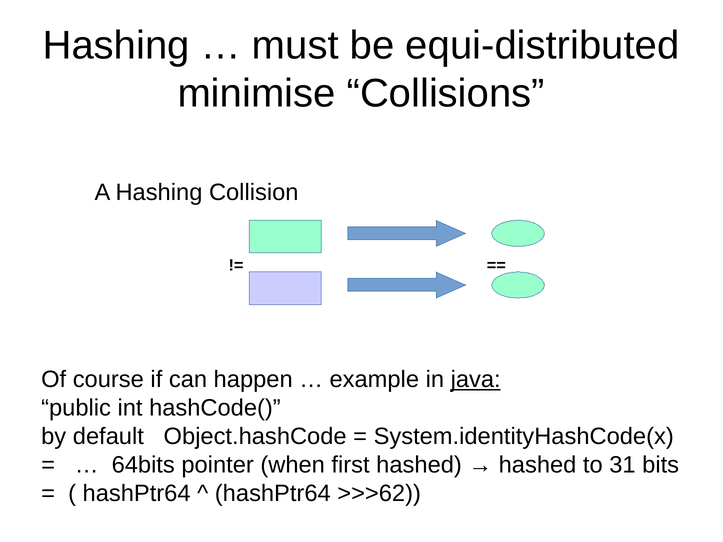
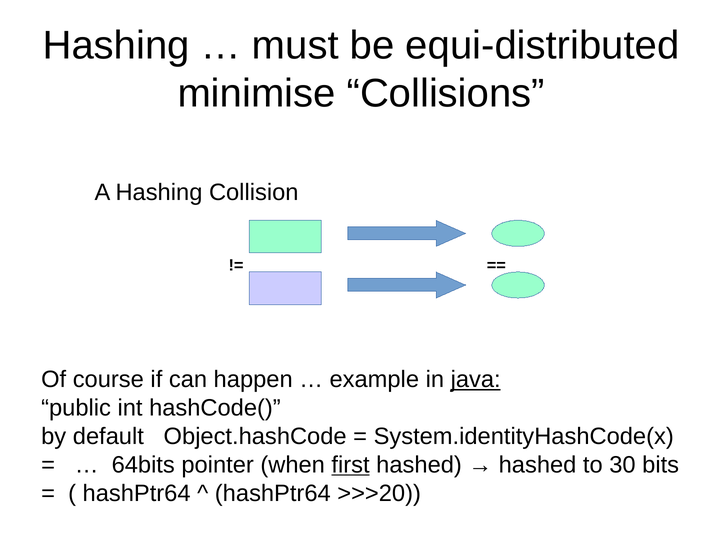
first underline: none -> present
31: 31 -> 30
>>>62: >>>62 -> >>>20
